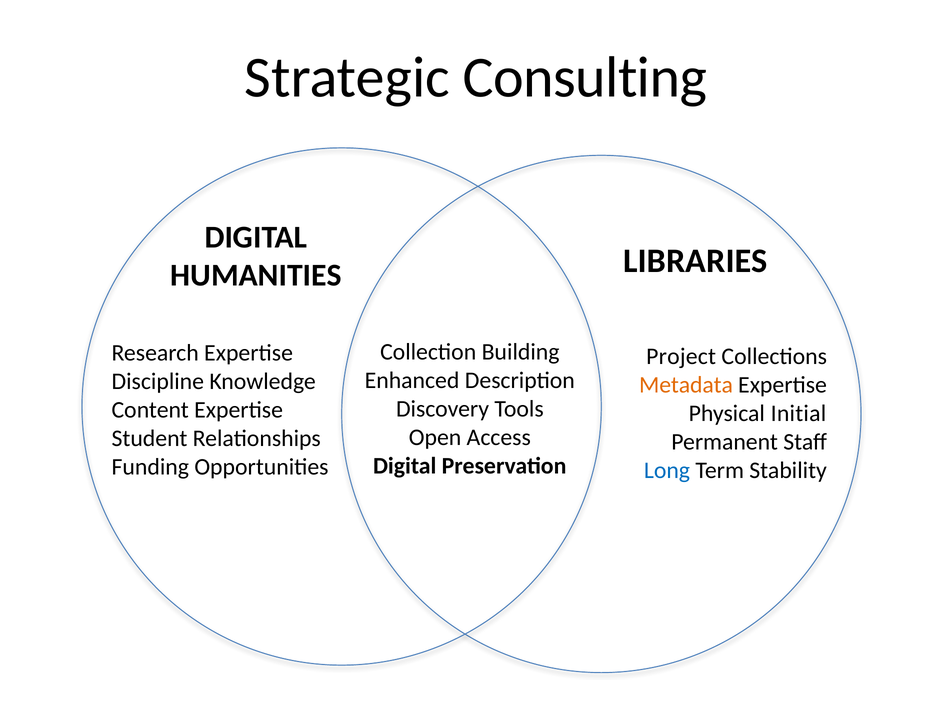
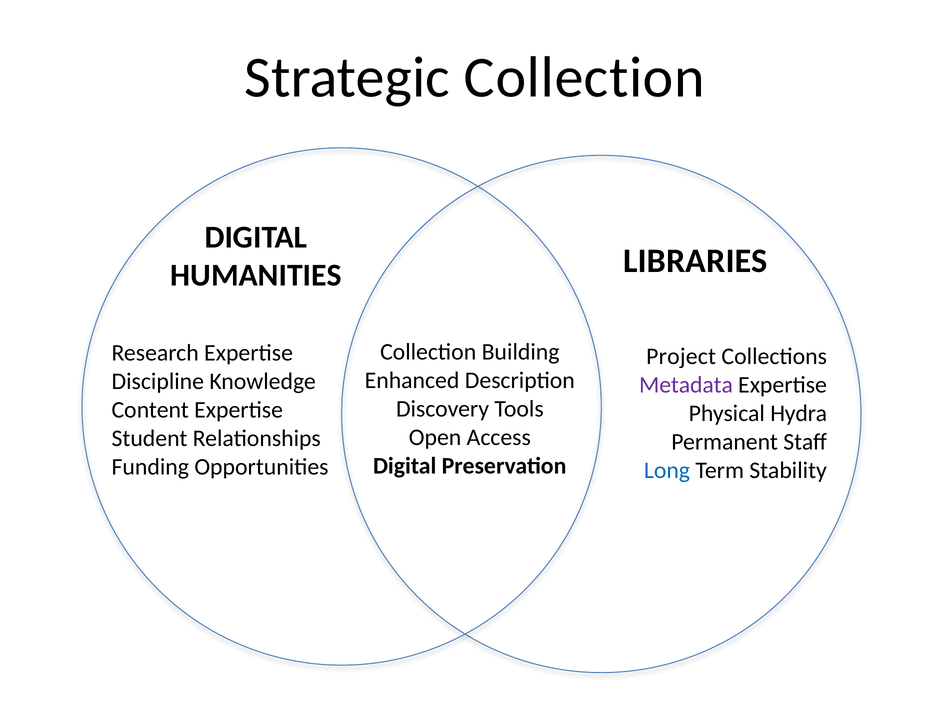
Strategic Consulting: Consulting -> Collection
Metadata colour: orange -> purple
Initial: Initial -> Hydra
